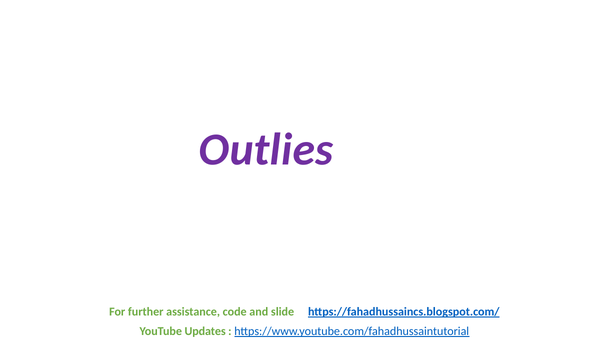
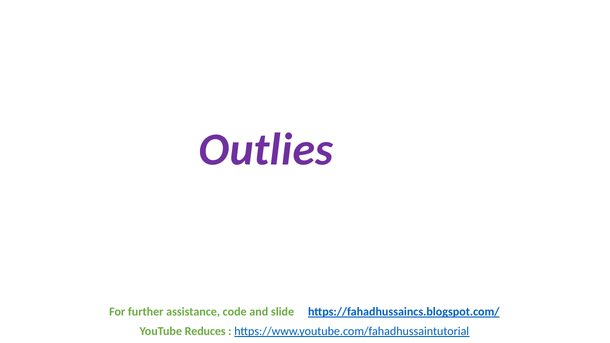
Updates: Updates -> Reduces
